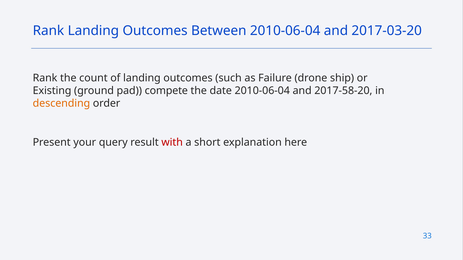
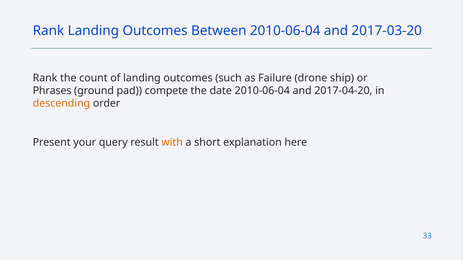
Existing: Existing -> Phrases
2017-58-20: 2017-58-20 -> 2017-04-20
with colour: red -> orange
